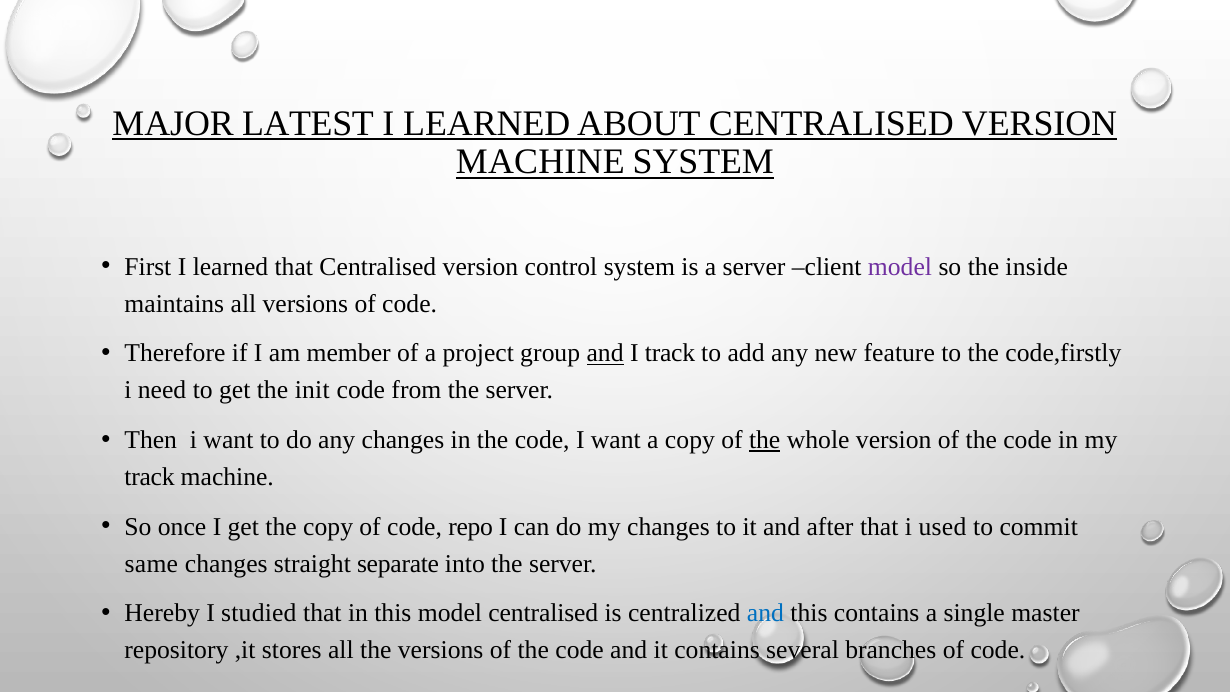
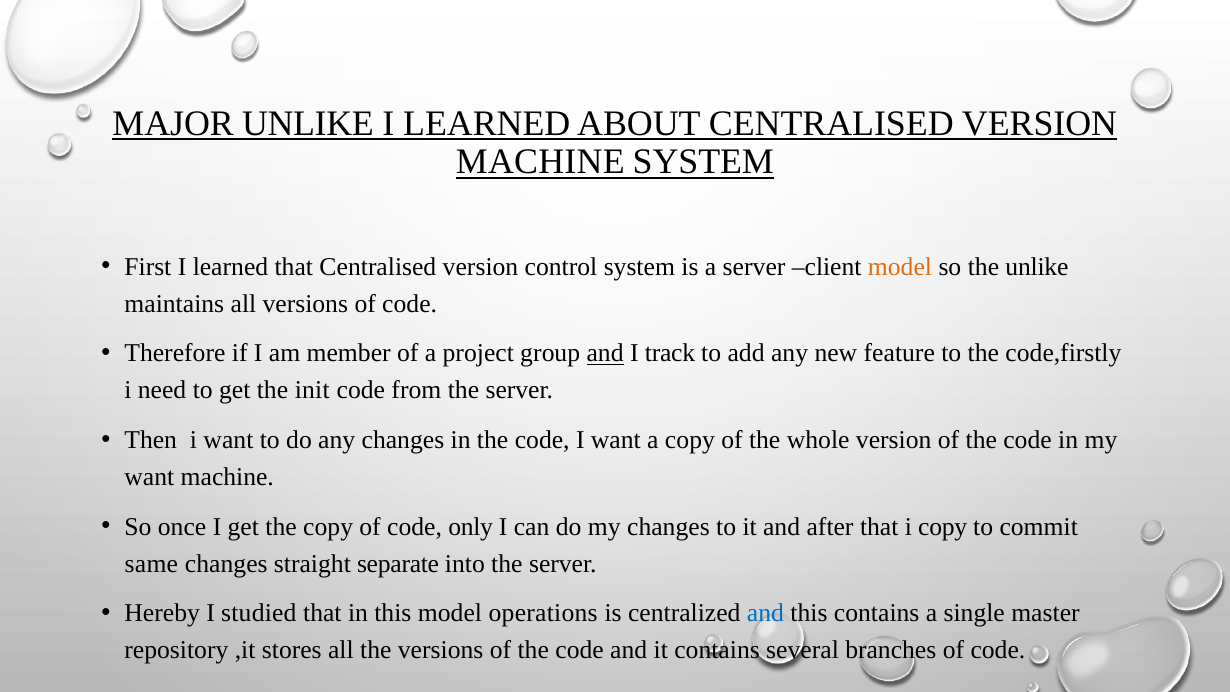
MAJOR LATEST: LATEST -> UNLIKE
model at (900, 267) colour: purple -> orange
the inside: inside -> unlike
the at (765, 440) underline: present -> none
track at (150, 477): track -> want
repo: repo -> only
i used: used -> copy
model centralised: centralised -> operations
